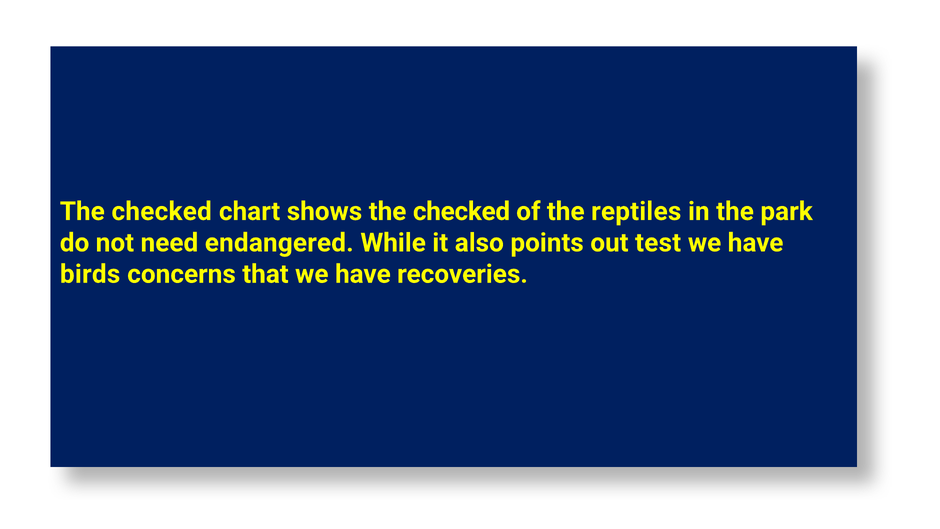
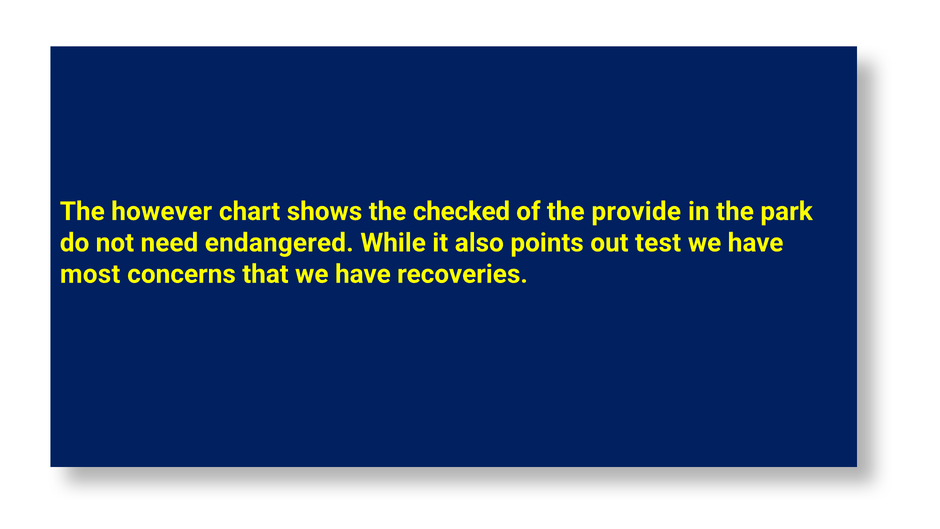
checked at (162, 211): checked -> however
reptiles: reptiles -> provide
birds: birds -> most
